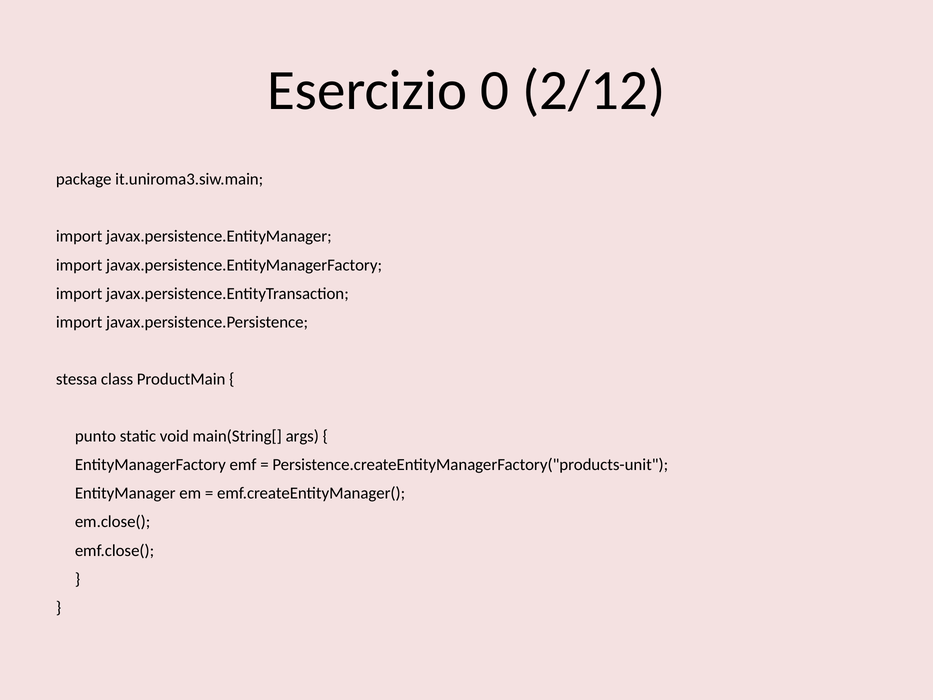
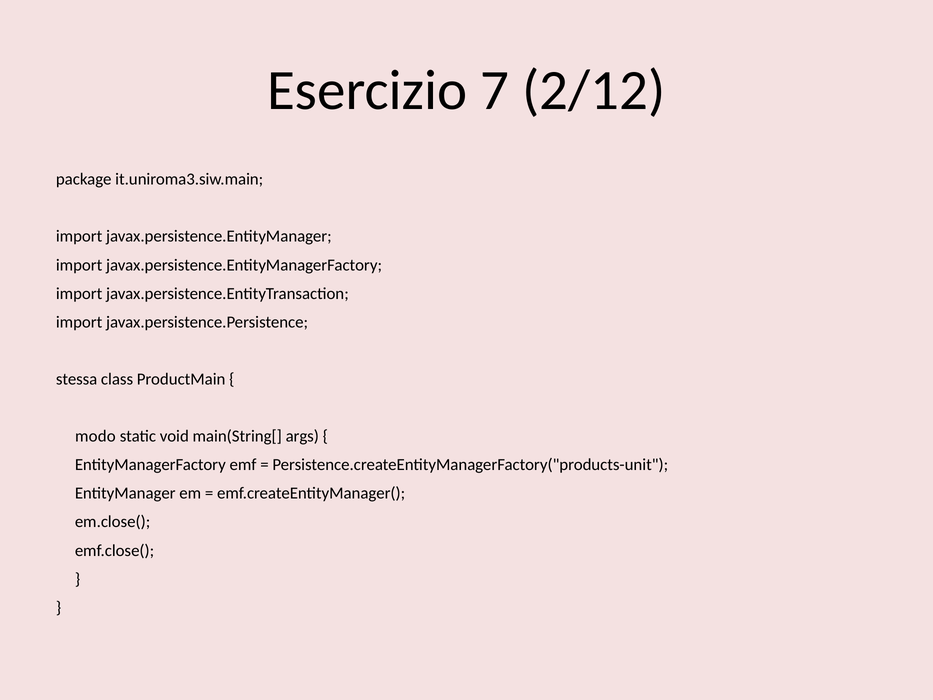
0: 0 -> 7
punto: punto -> modo
